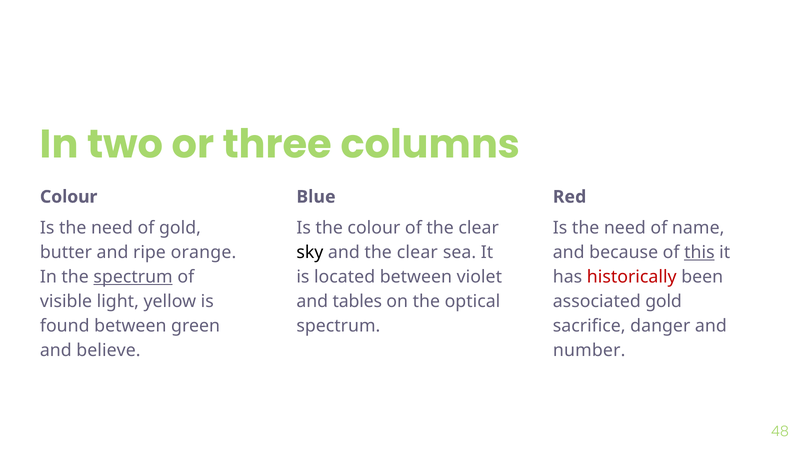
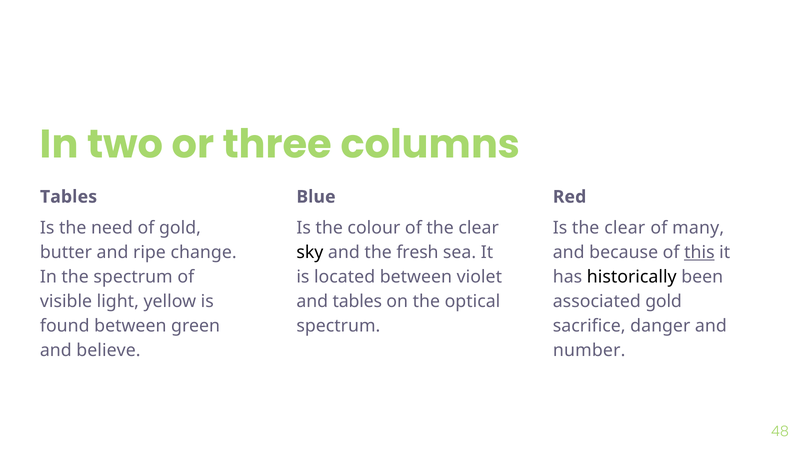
Colour at (69, 197): Colour -> Tables
need at (625, 228): need -> clear
name: name -> many
orange: orange -> change
and the clear: clear -> fresh
spectrum at (133, 277) underline: present -> none
historically colour: red -> black
